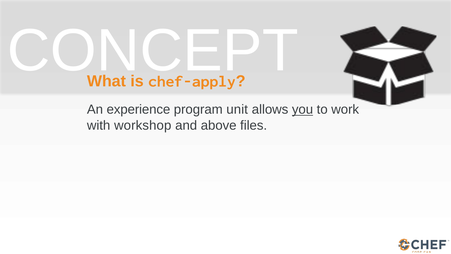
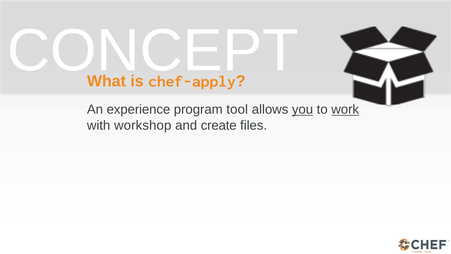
unit: unit -> tool
work underline: none -> present
above: above -> create
